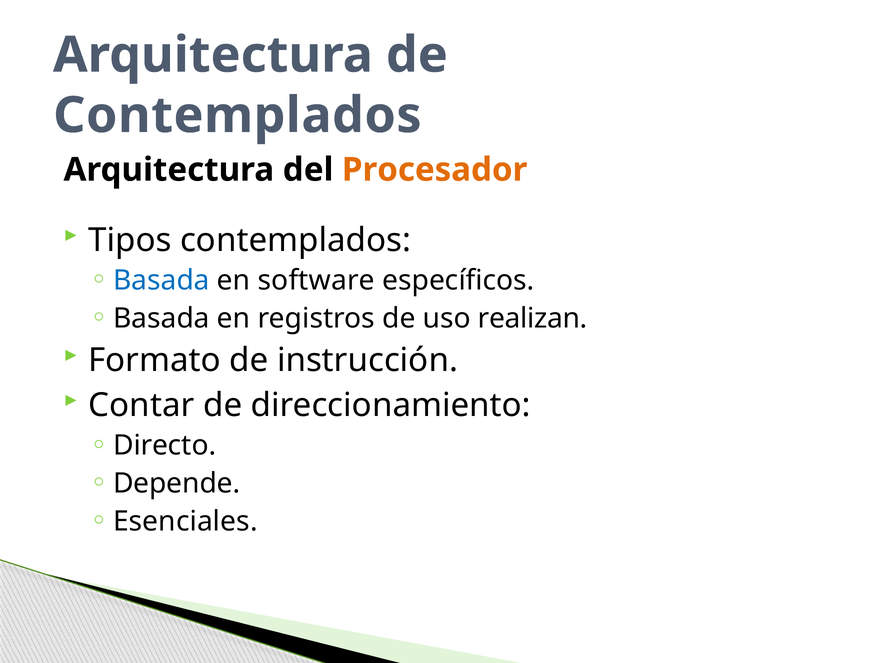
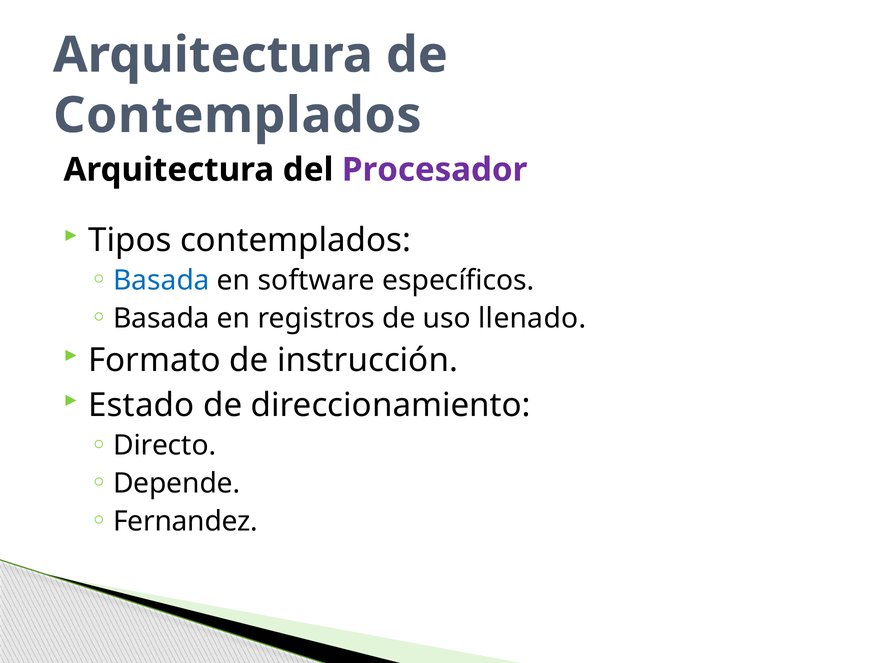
Procesador colour: orange -> purple
realizan: realizan -> llenado
Contar: Contar -> Estado
Esenciales: Esenciales -> Fernandez
